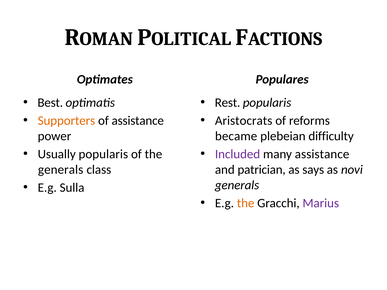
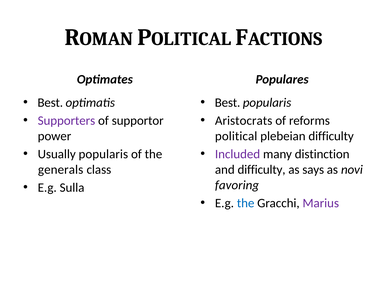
Rest at (228, 103): Rest -> Best
Supporters colour: orange -> purple
of assistance: assistance -> supportor
became: became -> political
many assistance: assistance -> distinction
and patrician: patrician -> difficulty
generals at (237, 185): generals -> favoring
the at (246, 203) colour: orange -> blue
